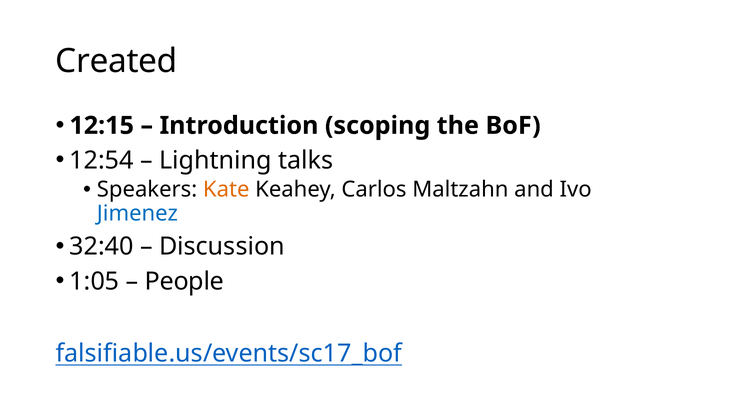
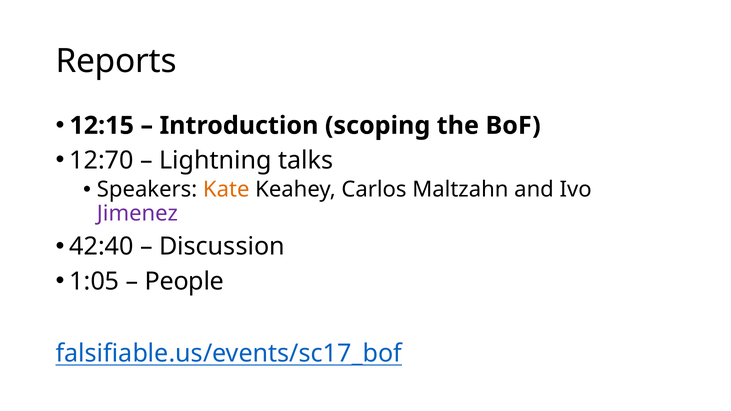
Created: Created -> Reports
12:54: 12:54 -> 12:70
Jimenez colour: blue -> purple
32:40: 32:40 -> 42:40
